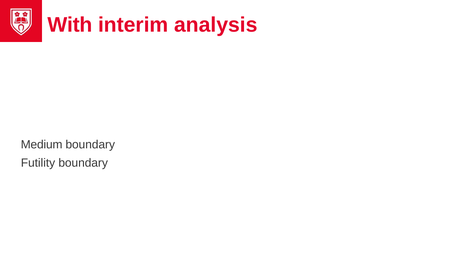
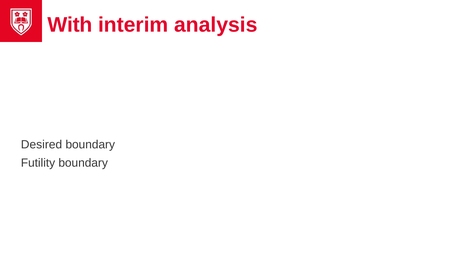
Medium: Medium -> Desired
